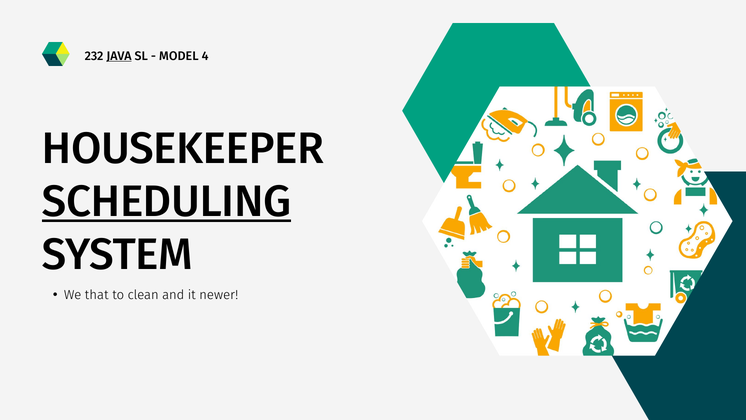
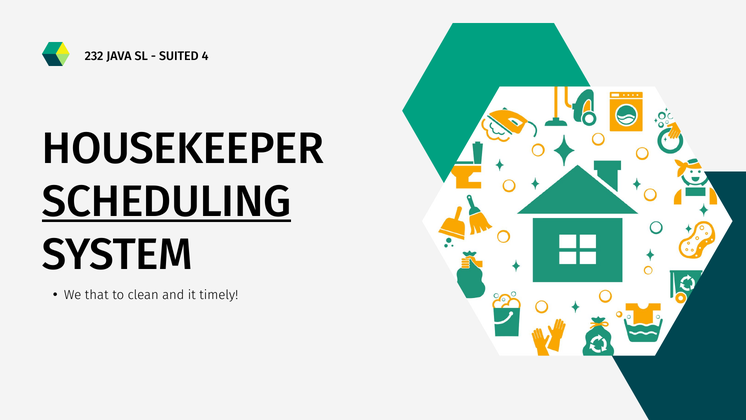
JAVA underline: present -> none
MODEL: MODEL -> SUITED
newer: newer -> timely
